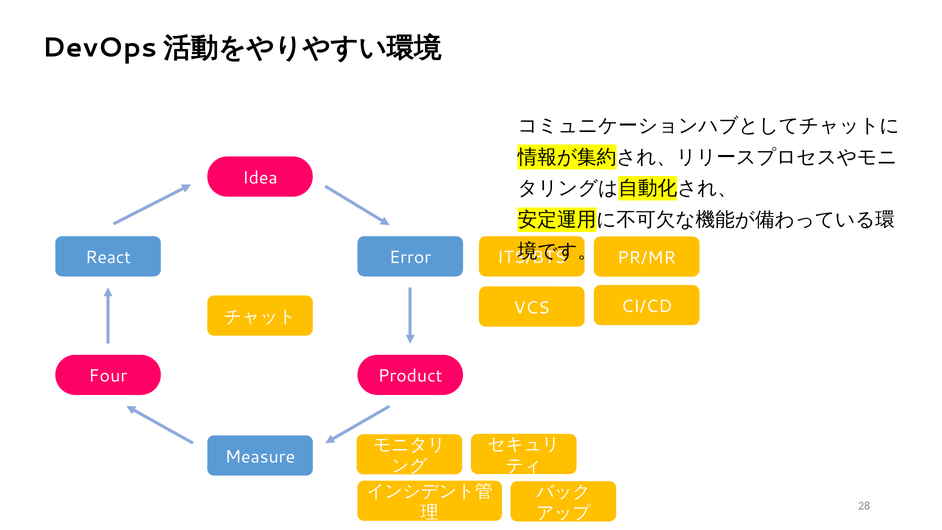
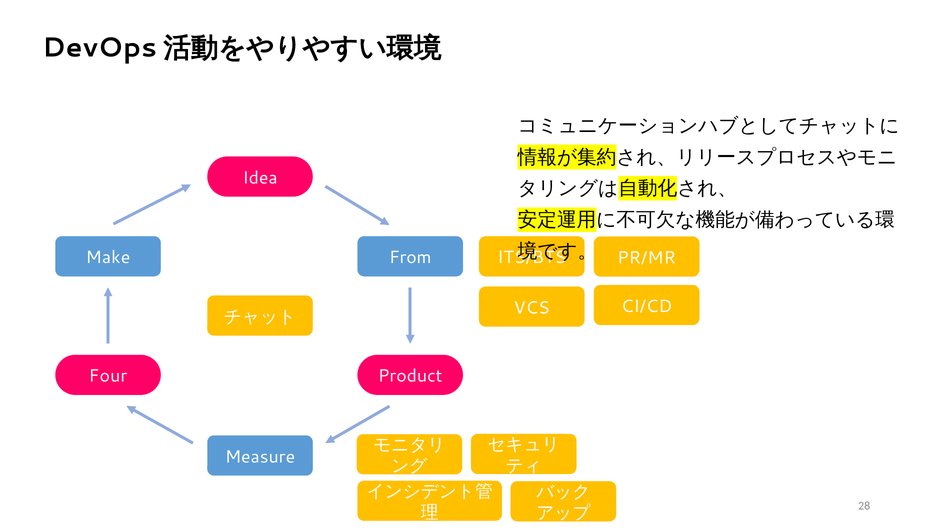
React: React -> Make
Error: Error -> From
